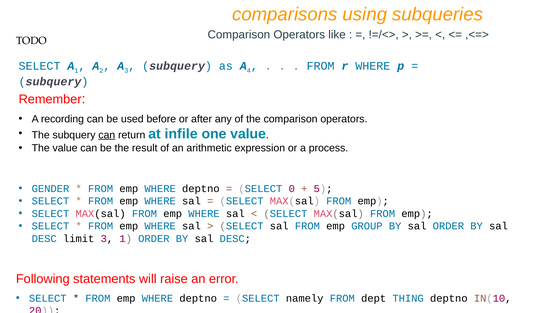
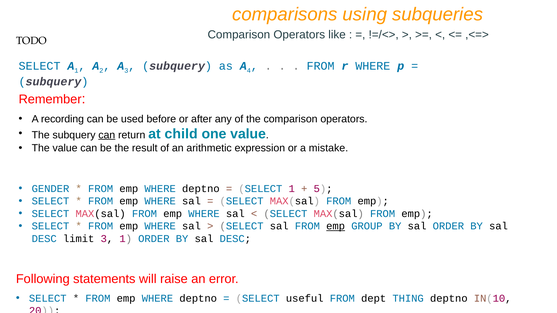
infile: infile -> child
process: process -> mistake
SELECT 0: 0 -> 1
emp at (336, 226) underline: none -> present
namely: namely -> useful
